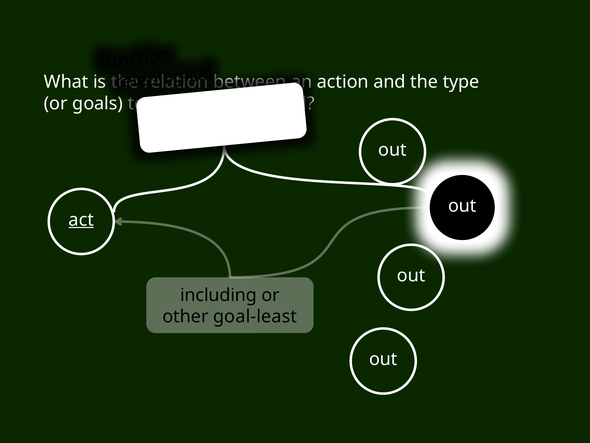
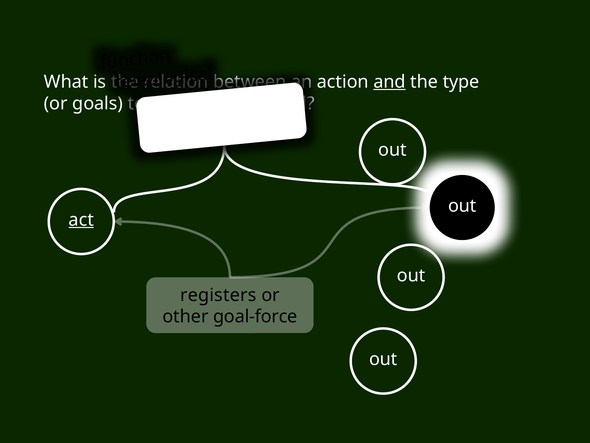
and underline: none -> present
including: including -> registers
goal-least: goal-least -> goal-force
